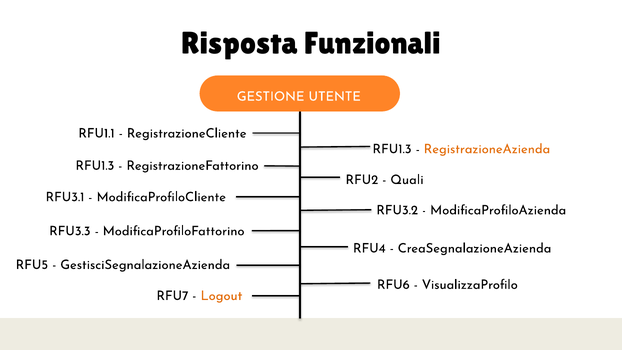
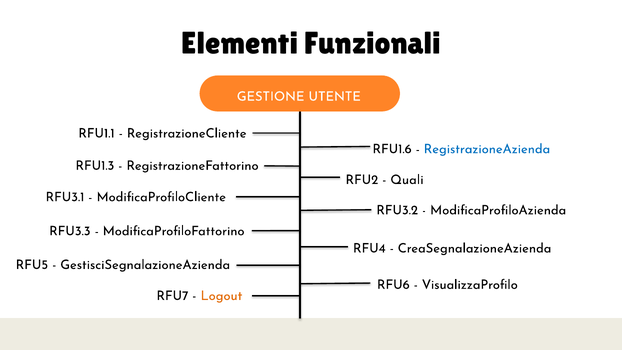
Risposta: Risposta -> Elementi
RFU1.3 at (392, 149): RFU1.3 -> RFU1.6
RegistrazioneAzienda colour: orange -> blue
